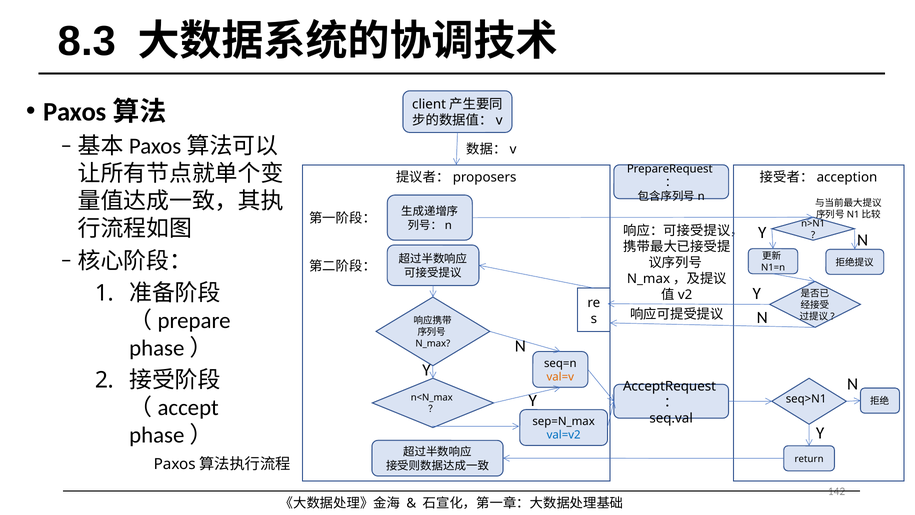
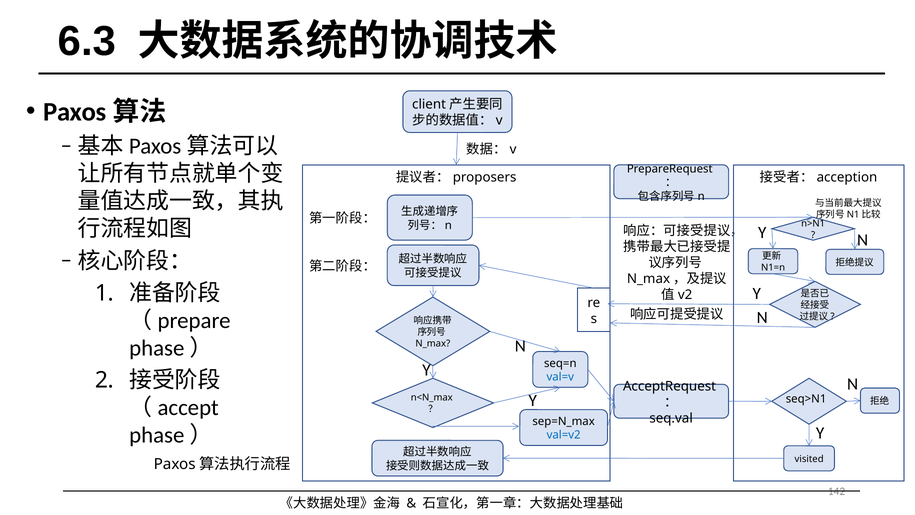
8.3: 8.3 -> 6.3
val=v colour: orange -> blue
return: return -> visited
